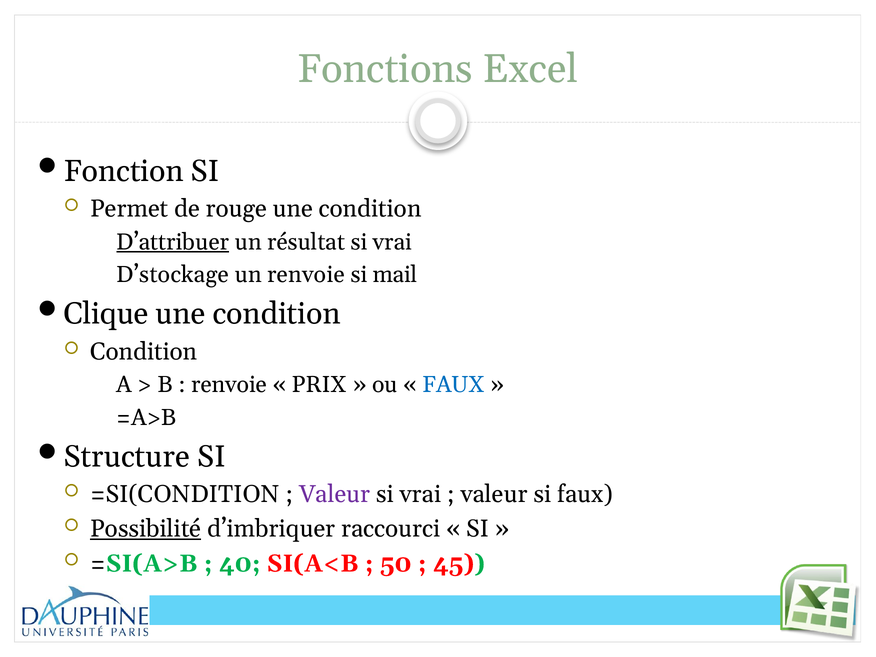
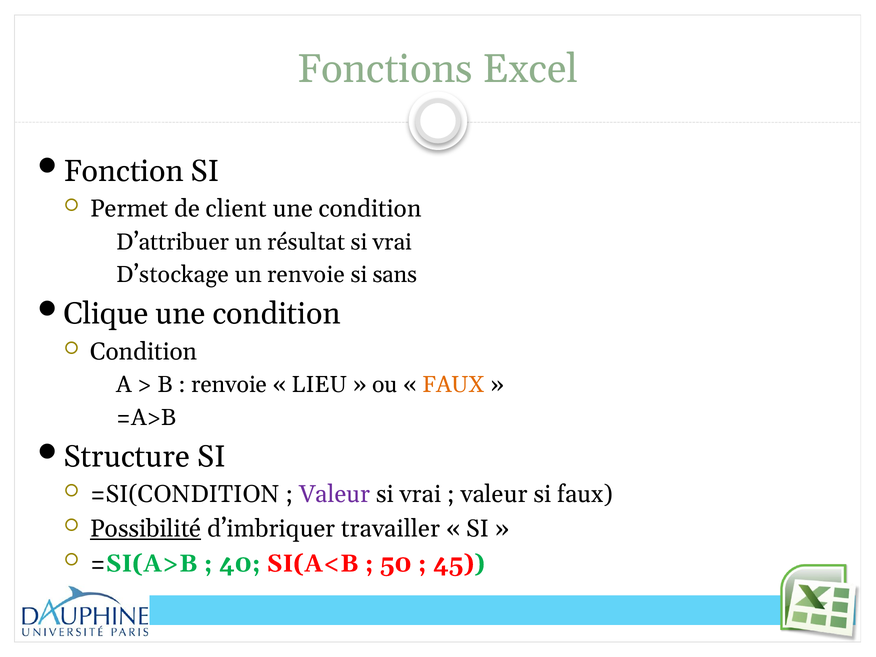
rouge: rouge -> client
D’attribuer underline: present -> none
mail: mail -> sans
PRIX: PRIX -> LIEU
FAUX at (454, 385) colour: blue -> orange
raccourci: raccourci -> travailler
